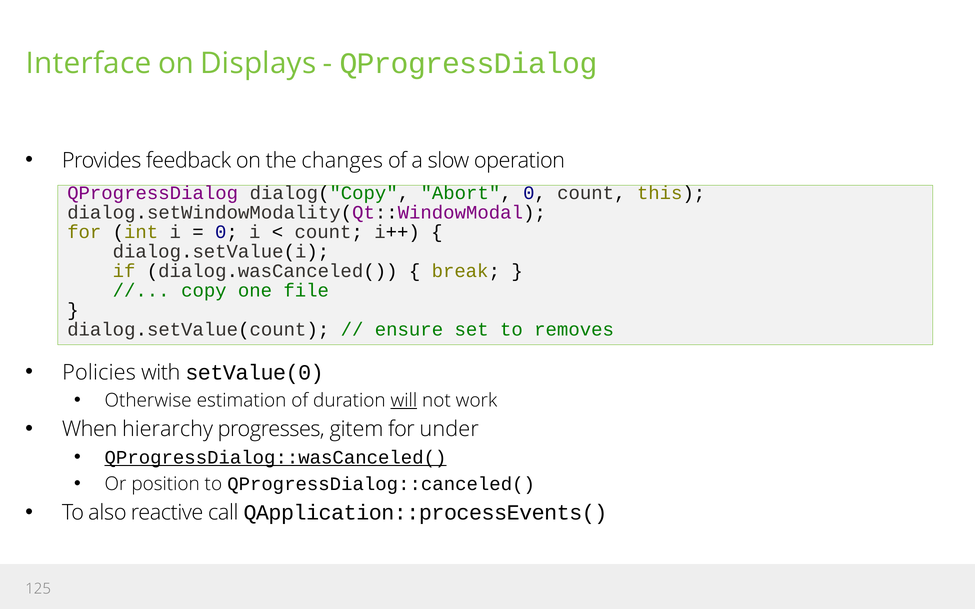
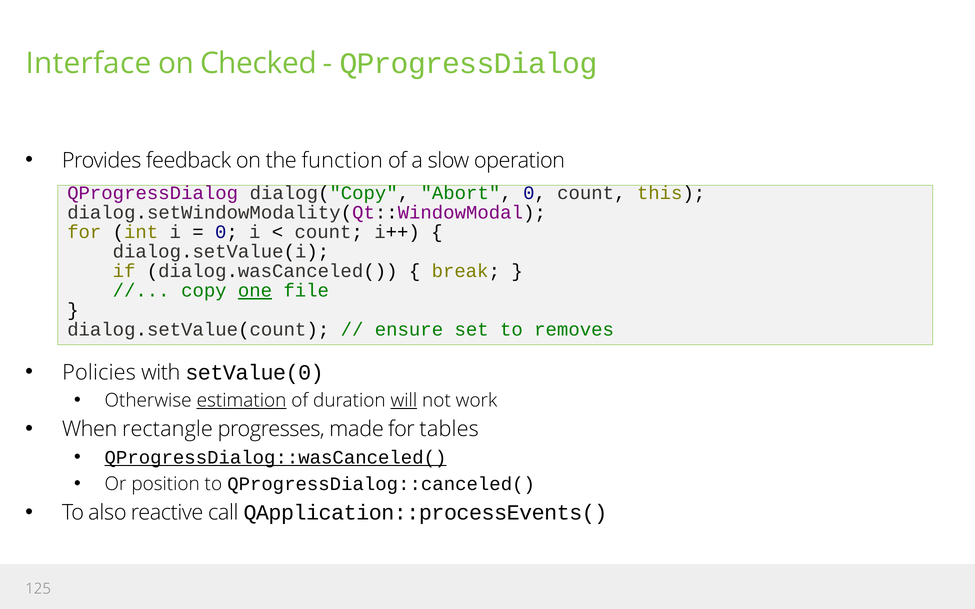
Displays: Displays -> Checked
changes: changes -> function
one underline: none -> present
estimation underline: none -> present
hierarchy: hierarchy -> rectangle
gitem: gitem -> made
under: under -> tables
